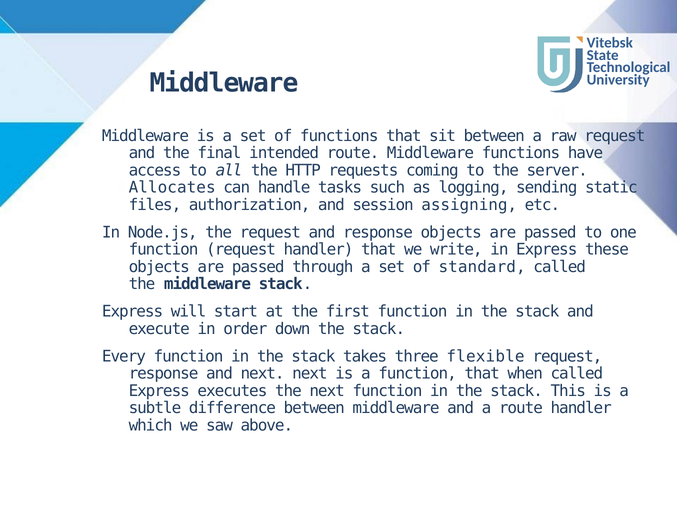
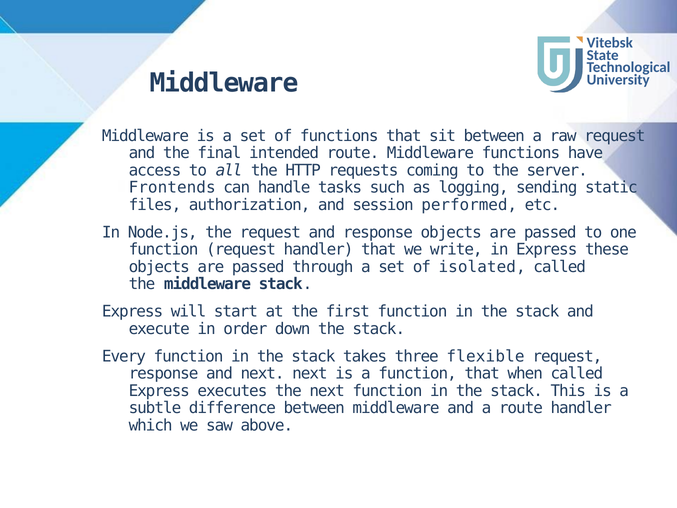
Allocates: Allocates -> Frontends
assigning: assigning -> performed
standard: standard -> isolated
